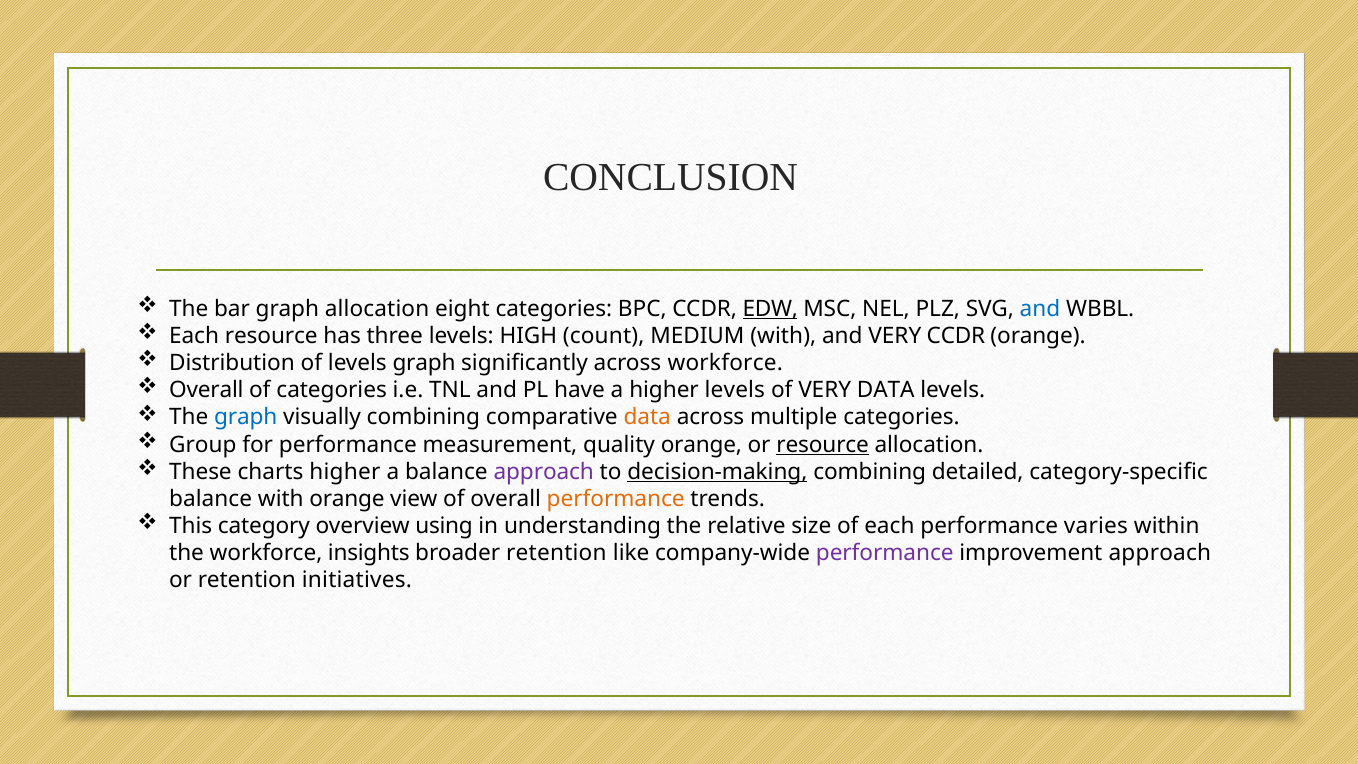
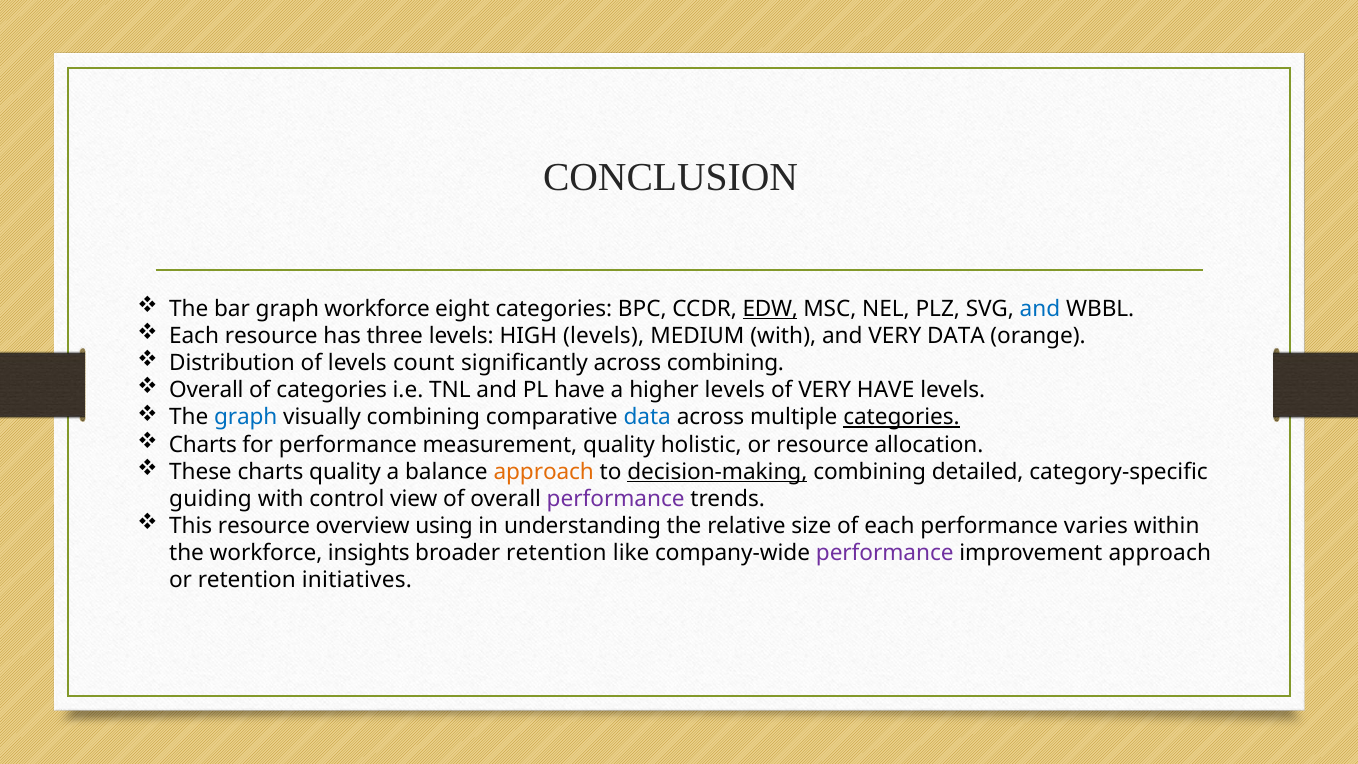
graph allocation: allocation -> workforce
HIGH count: count -> levels
VERY CCDR: CCDR -> DATA
levels graph: graph -> count
across workforce: workforce -> combining
VERY DATA: DATA -> HAVE
data at (647, 417) colour: orange -> blue
categories at (902, 417) underline: none -> present
Group at (203, 444): Group -> Charts
quality orange: orange -> holistic
resource at (823, 444) underline: present -> none
charts higher: higher -> quality
approach at (544, 472) colour: purple -> orange
balance at (211, 499): balance -> guiding
with orange: orange -> control
performance at (616, 499) colour: orange -> purple
This category: category -> resource
